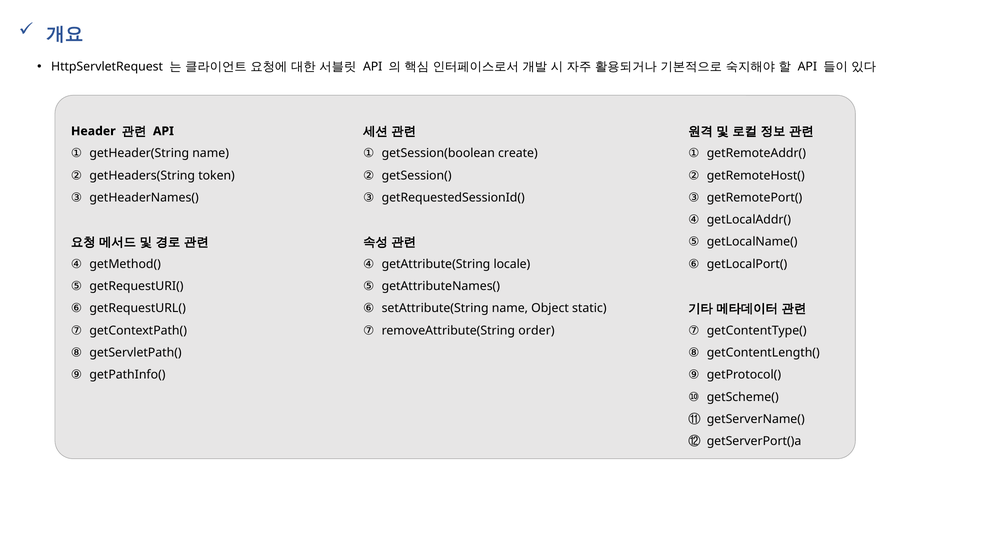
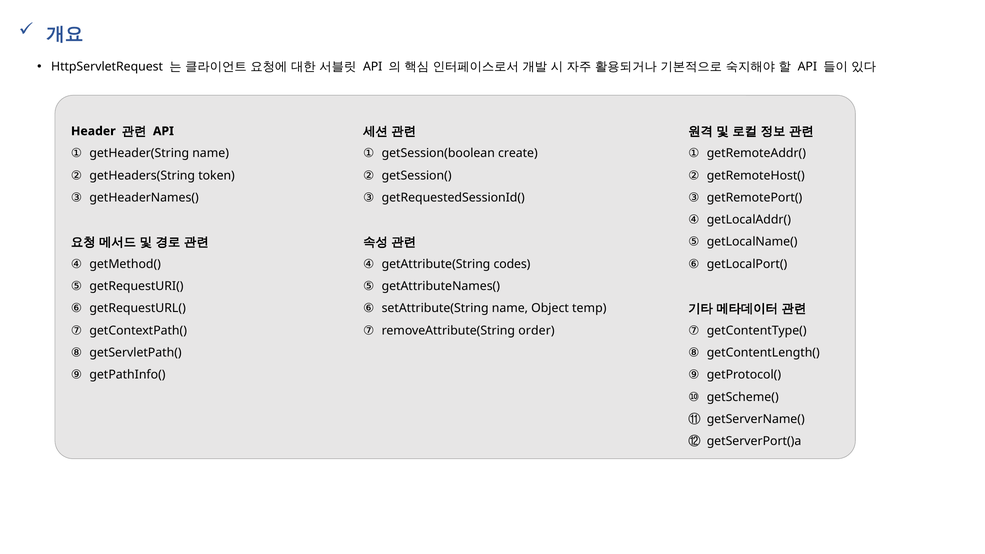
locale: locale -> codes
static: static -> temp
